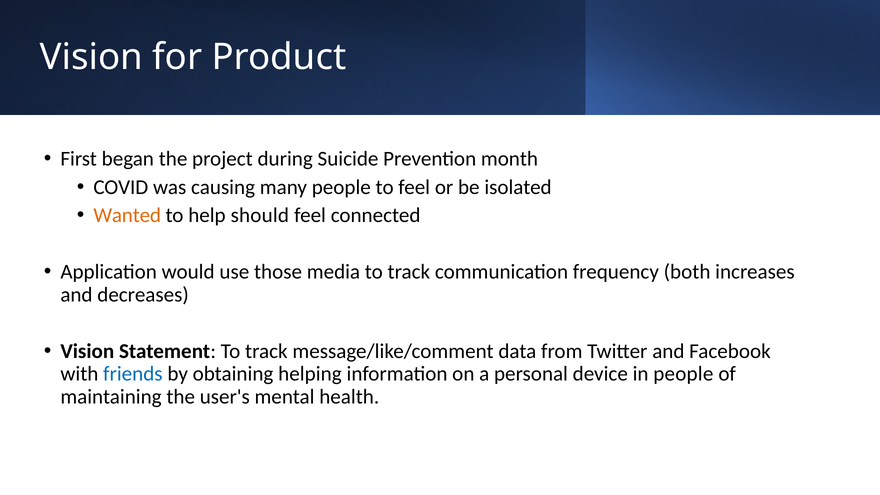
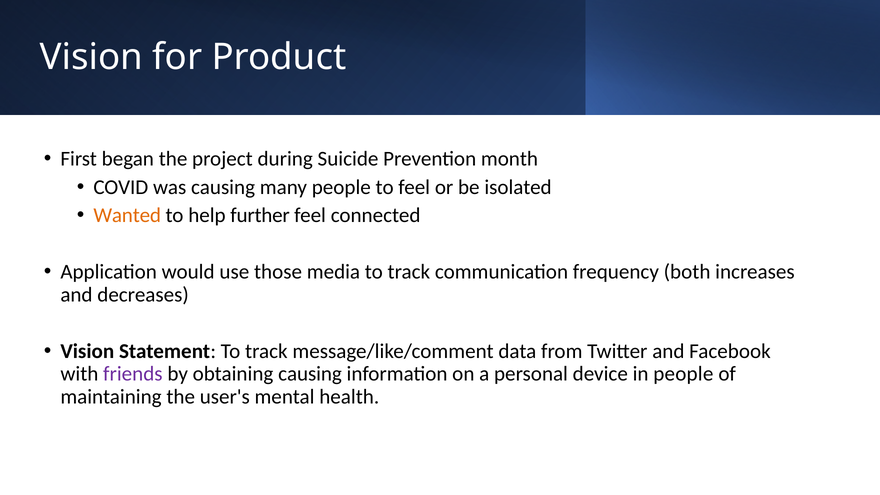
should: should -> further
friends colour: blue -> purple
obtaining helping: helping -> causing
